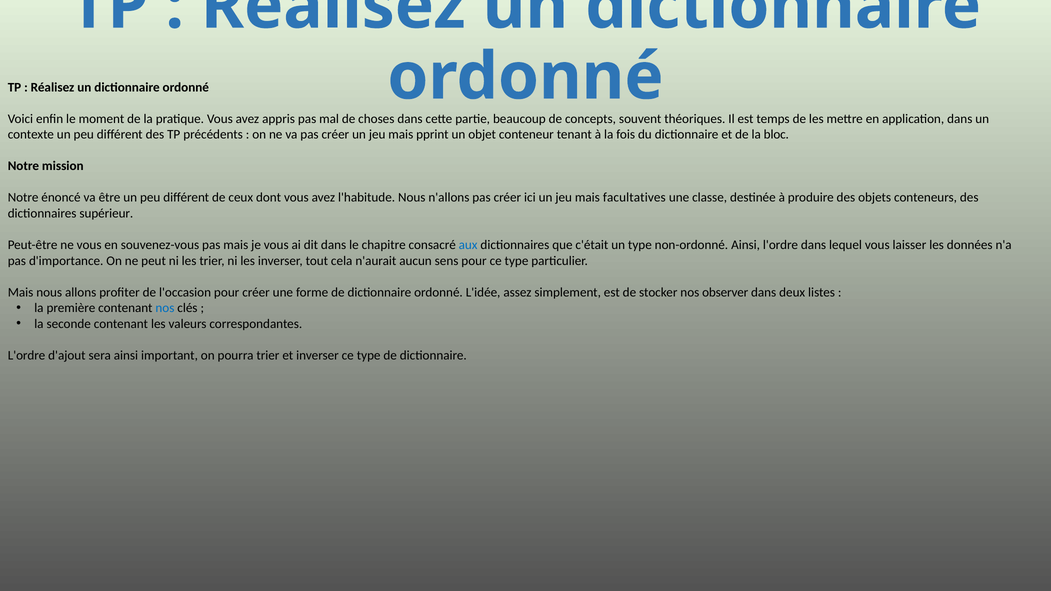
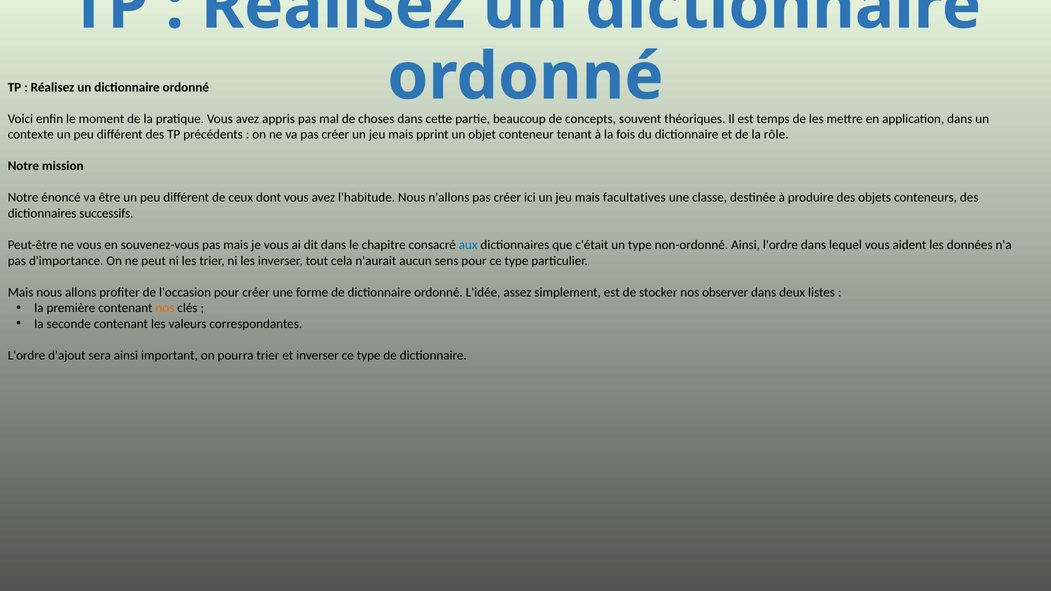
bloc: bloc -> rôle
supérieur: supérieur -> successifs
laisser: laisser -> aident
nos at (165, 308) colour: blue -> orange
